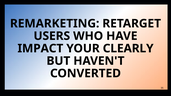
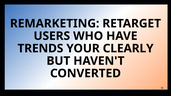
IMPACT: IMPACT -> TRENDS
